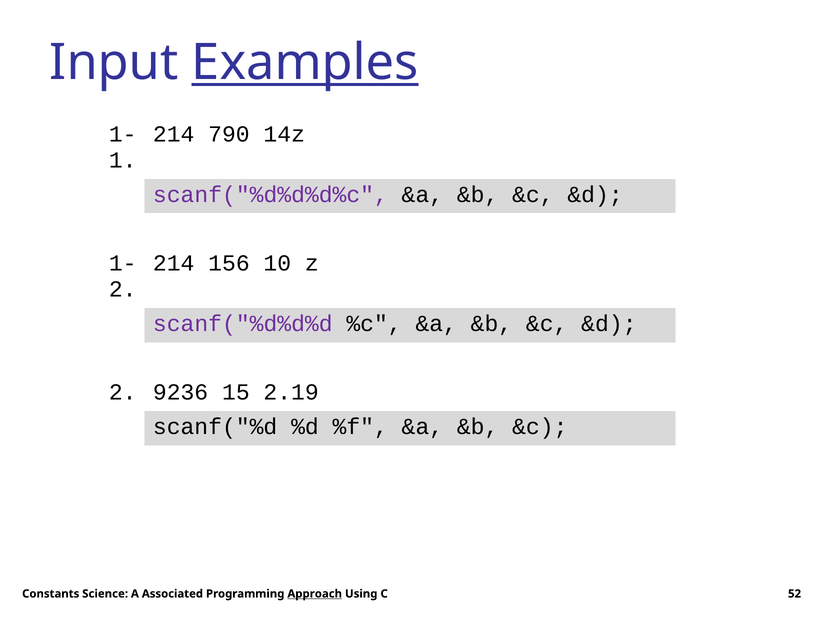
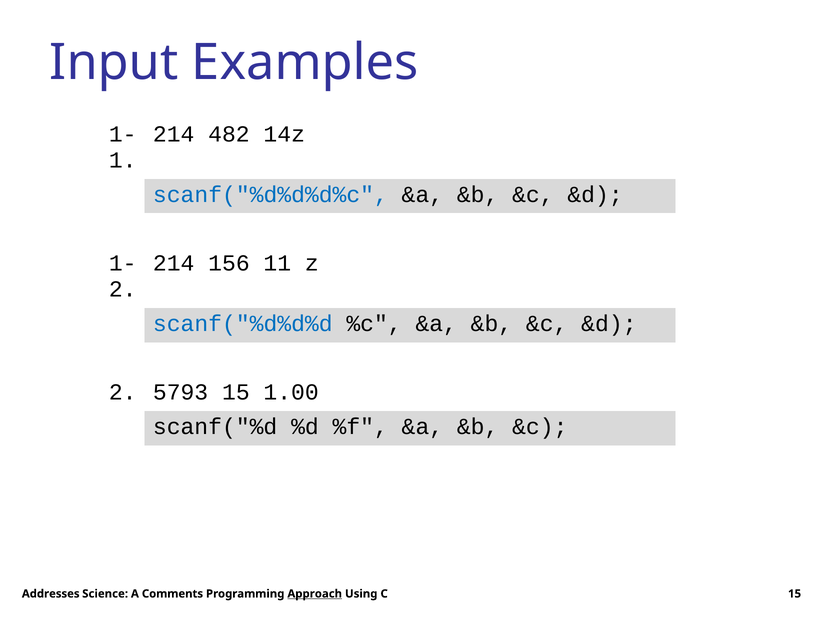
Examples underline: present -> none
790: 790 -> 482
scanf("%d%d%d%c colour: purple -> blue
10: 10 -> 11
scanf("%d%d%d colour: purple -> blue
9236: 9236 -> 5793
2.19: 2.19 -> 1.00
Constants: Constants -> Addresses
Associated: Associated -> Comments
C 52: 52 -> 15
